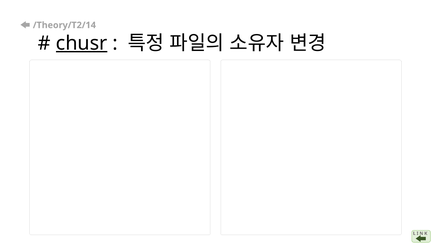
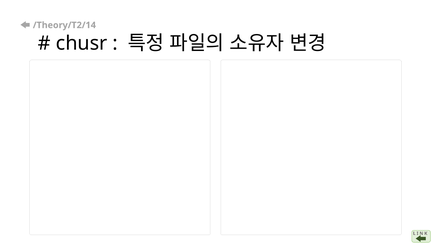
chusr underline: present -> none
